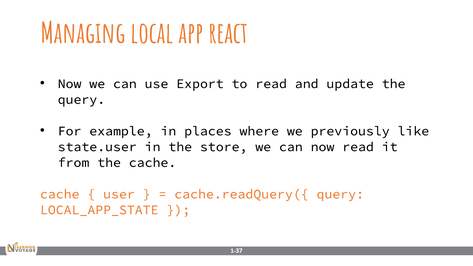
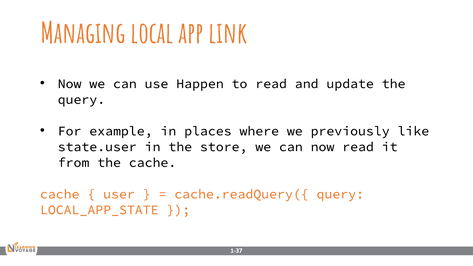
react: react -> link
Export: Export -> Happen
